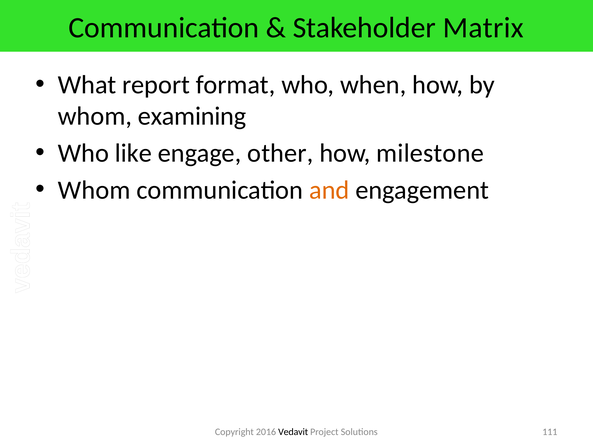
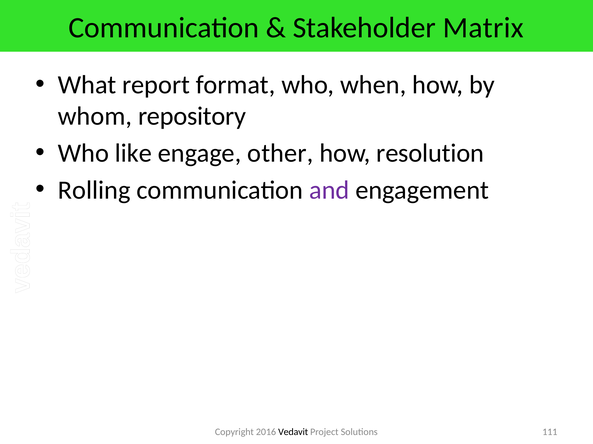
examining: examining -> repository
milestone: milestone -> resolution
Whom at (94, 190): Whom -> Rolling
and colour: orange -> purple
